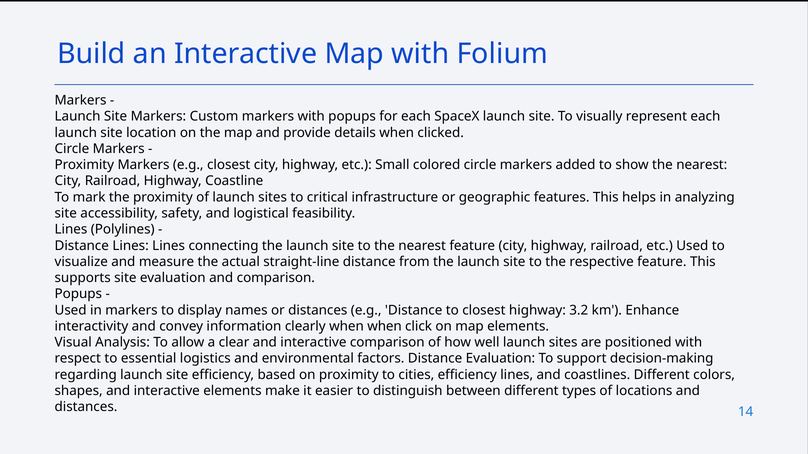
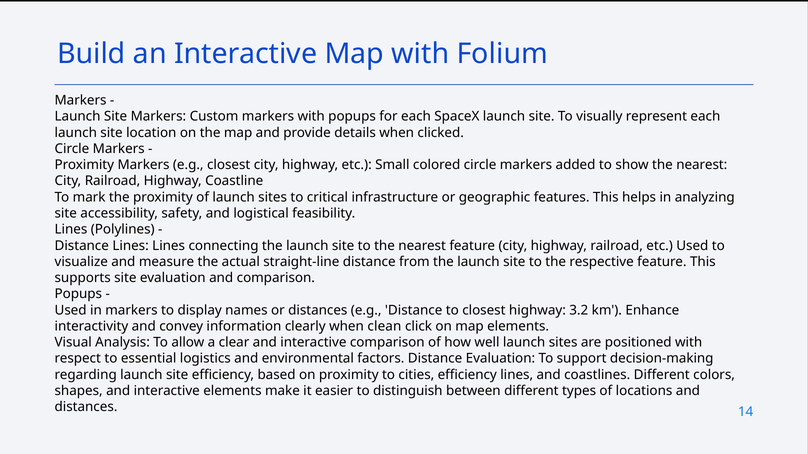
when when: when -> clean
